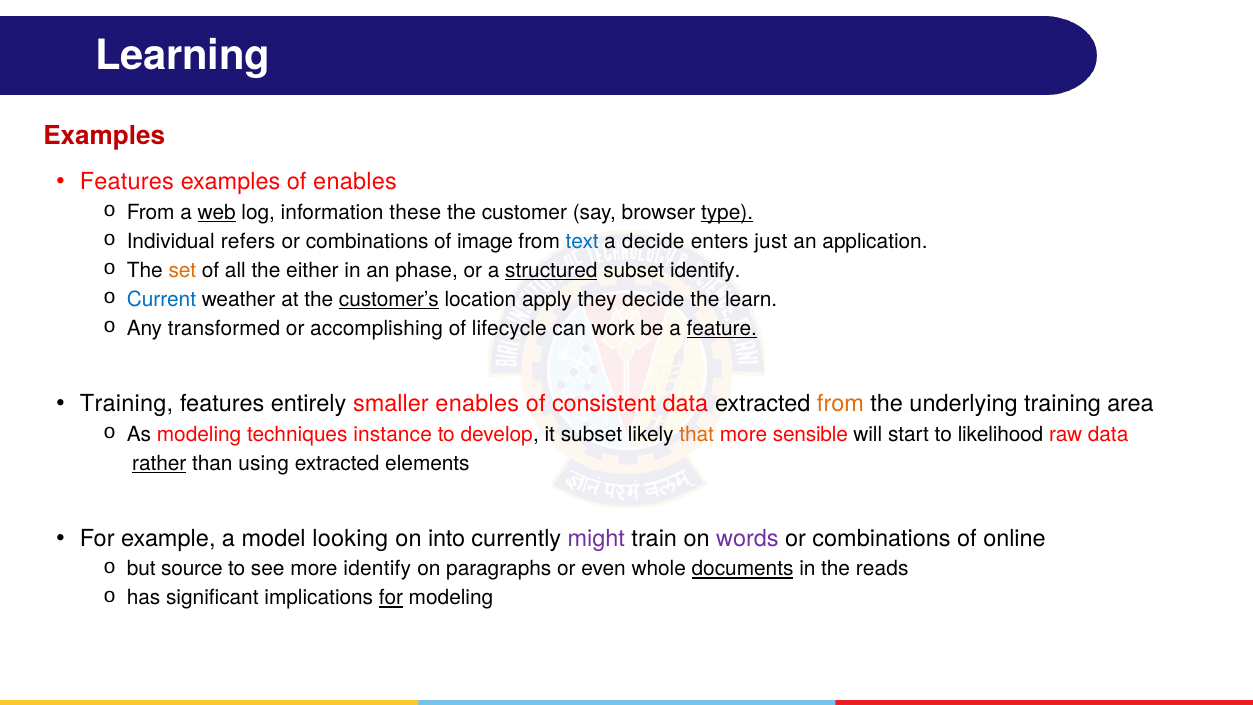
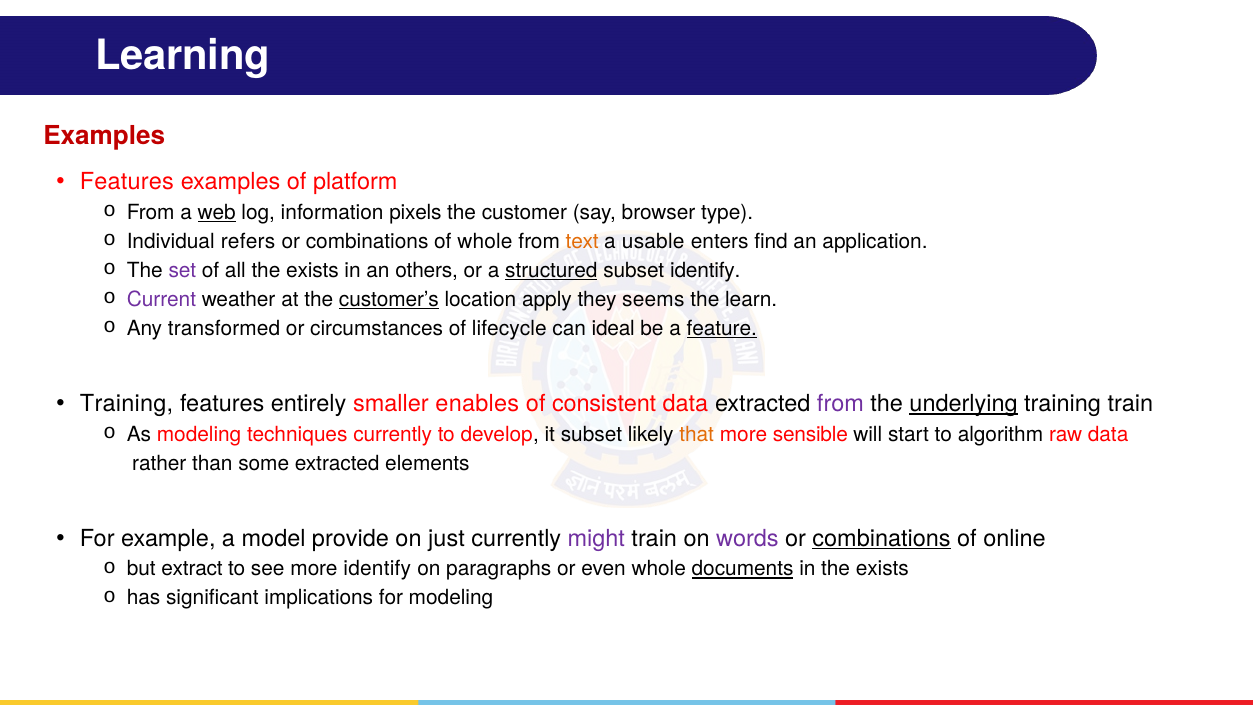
of enables: enables -> platform
these: these -> pixels
type underline: present -> none
of image: image -> whole
text colour: blue -> orange
a decide: decide -> usable
just: just -> find
set colour: orange -> purple
all the either: either -> exists
phase: phase -> others
Current colour: blue -> purple
they decide: decide -> seems
accomplishing: accomplishing -> circumstances
work: work -> ideal
from at (840, 404) colour: orange -> purple
underlying underline: none -> present
training area: area -> train
techniques instance: instance -> currently
likelihood: likelihood -> algorithm
rather underline: present -> none
using: using -> some
looking: looking -> provide
into: into -> just
combinations at (882, 538) underline: none -> present
source: source -> extract
in the reads: reads -> exists
for at (391, 598) underline: present -> none
